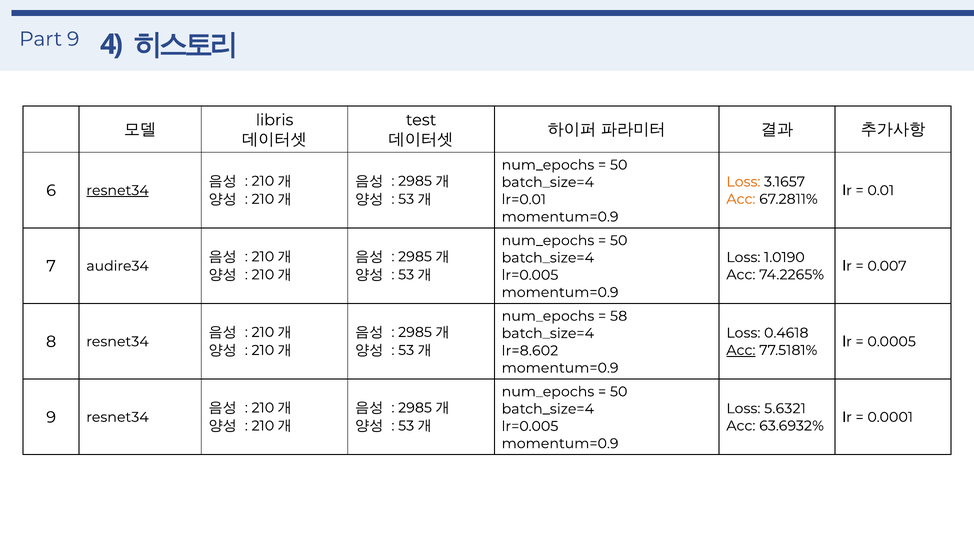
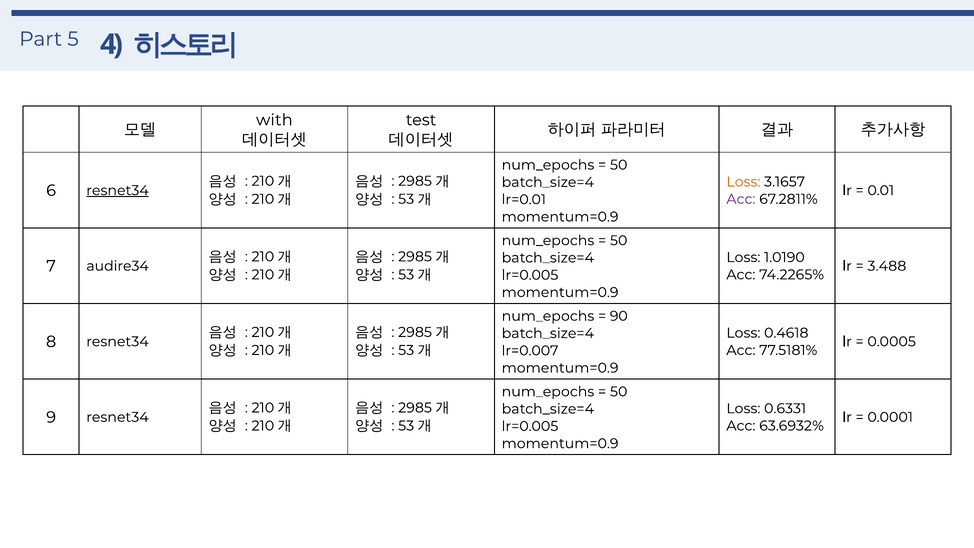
Part 9: 9 -> 5
libris: libris -> with
Acc at (741, 199) colour: orange -> purple
0.007: 0.007 -> 3.488
58: 58 -> 90
Acc at (741, 350) underline: present -> none
lr=8.602: lr=8.602 -> lr=0.007
5.6321: 5.6321 -> 0.6331
